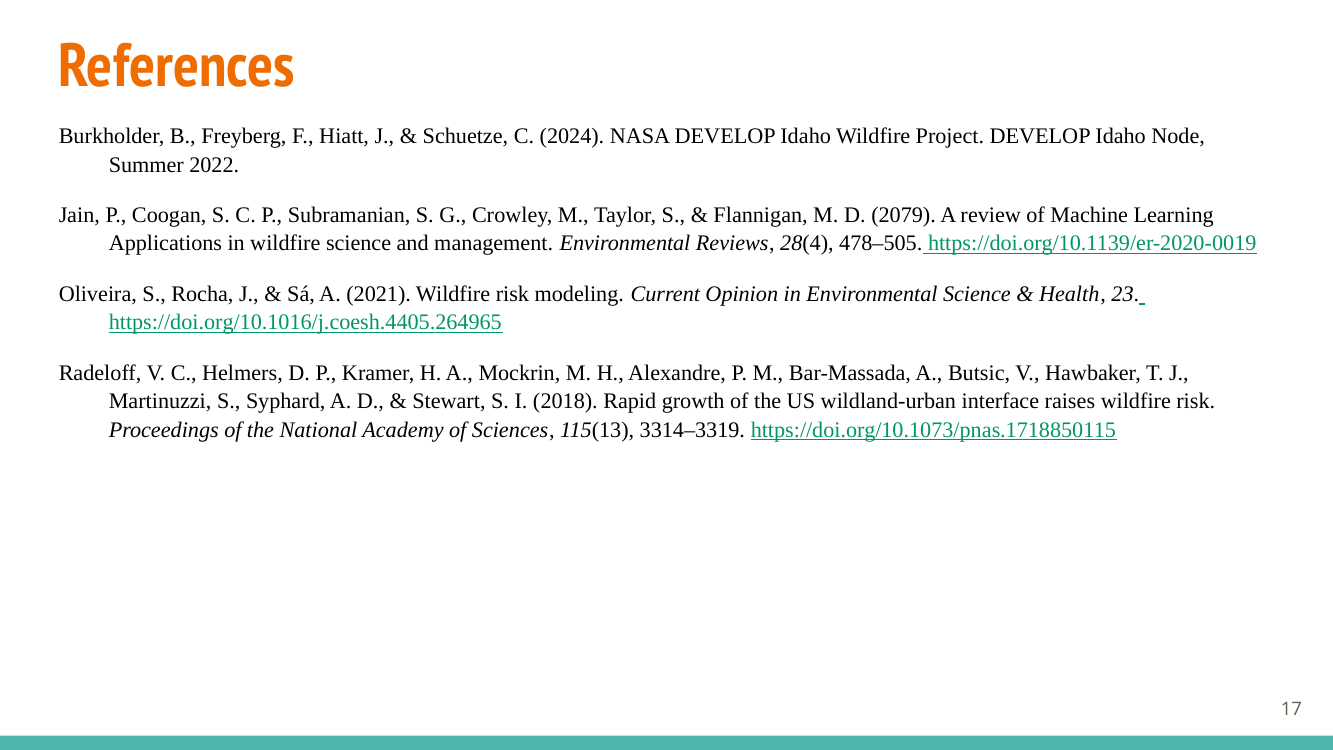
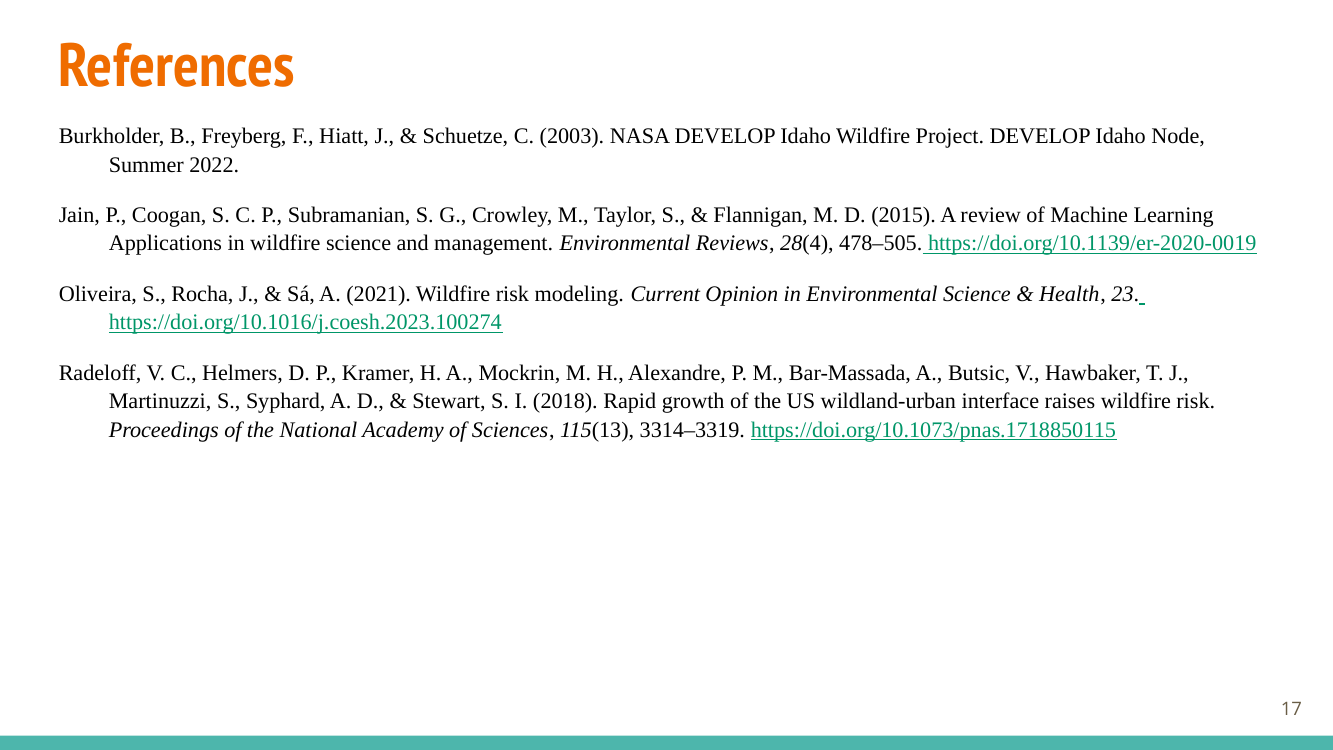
2024: 2024 -> 2003
2079: 2079 -> 2015
https://doi.org/10.1016/j.coesh.4405.264965: https://doi.org/10.1016/j.coesh.4405.264965 -> https://doi.org/10.1016/j.coesh.2023.100274
